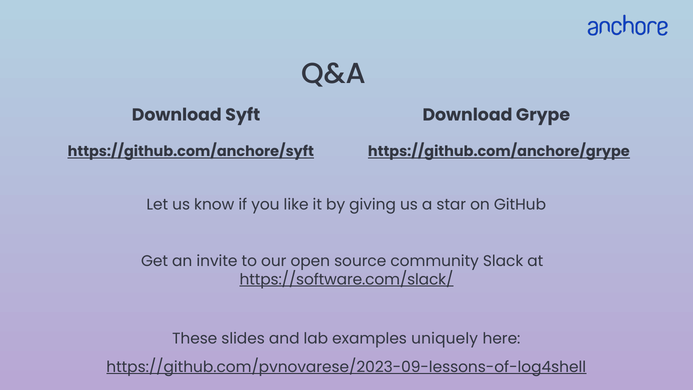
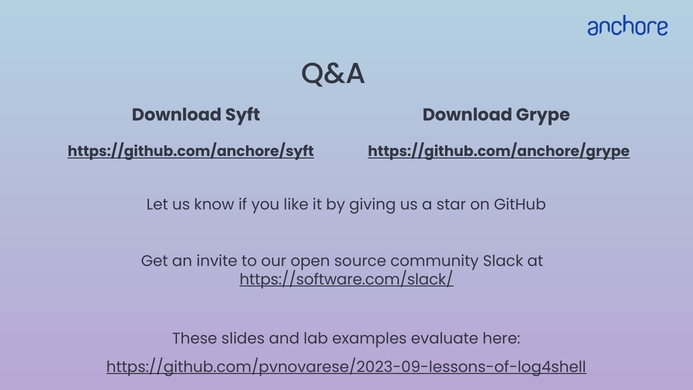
uniquely: uniquely -> evaluate
